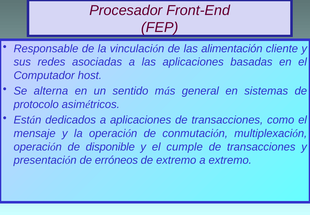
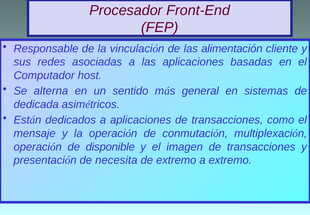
protocolo: protocolo -> dedicada
cumple: cumple -> imagen
erróneos: erróneos -> necesita
